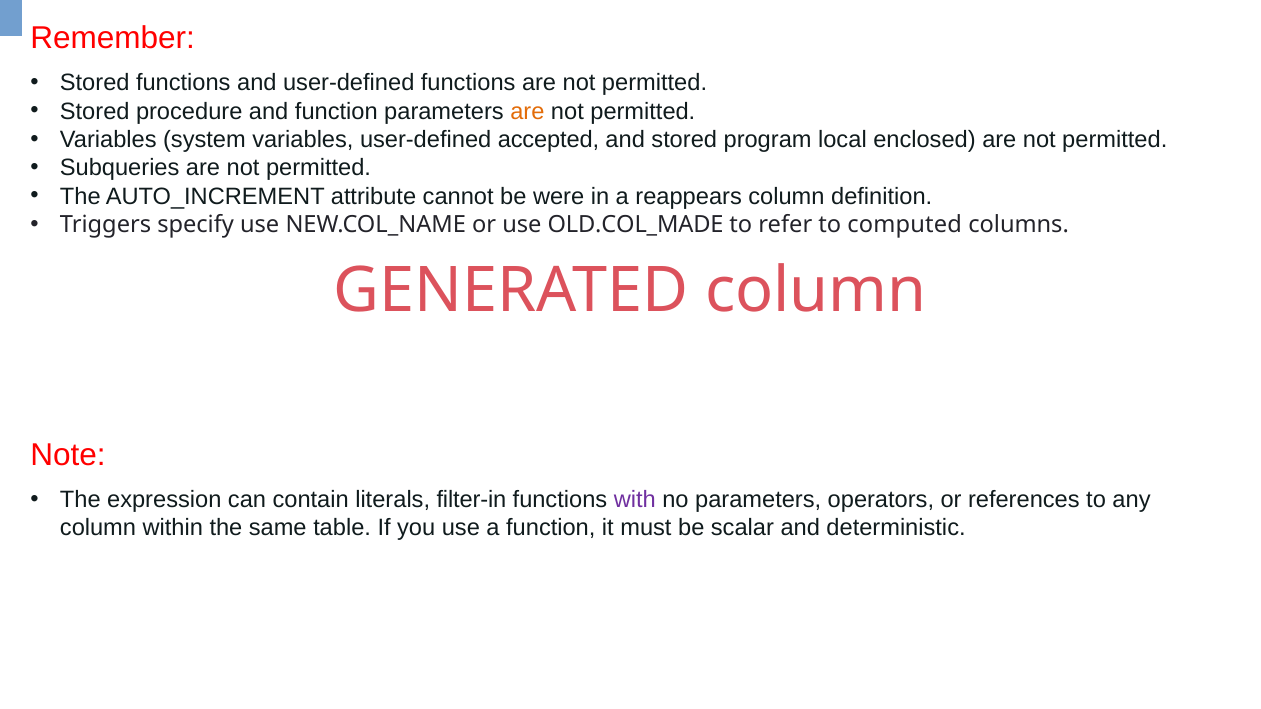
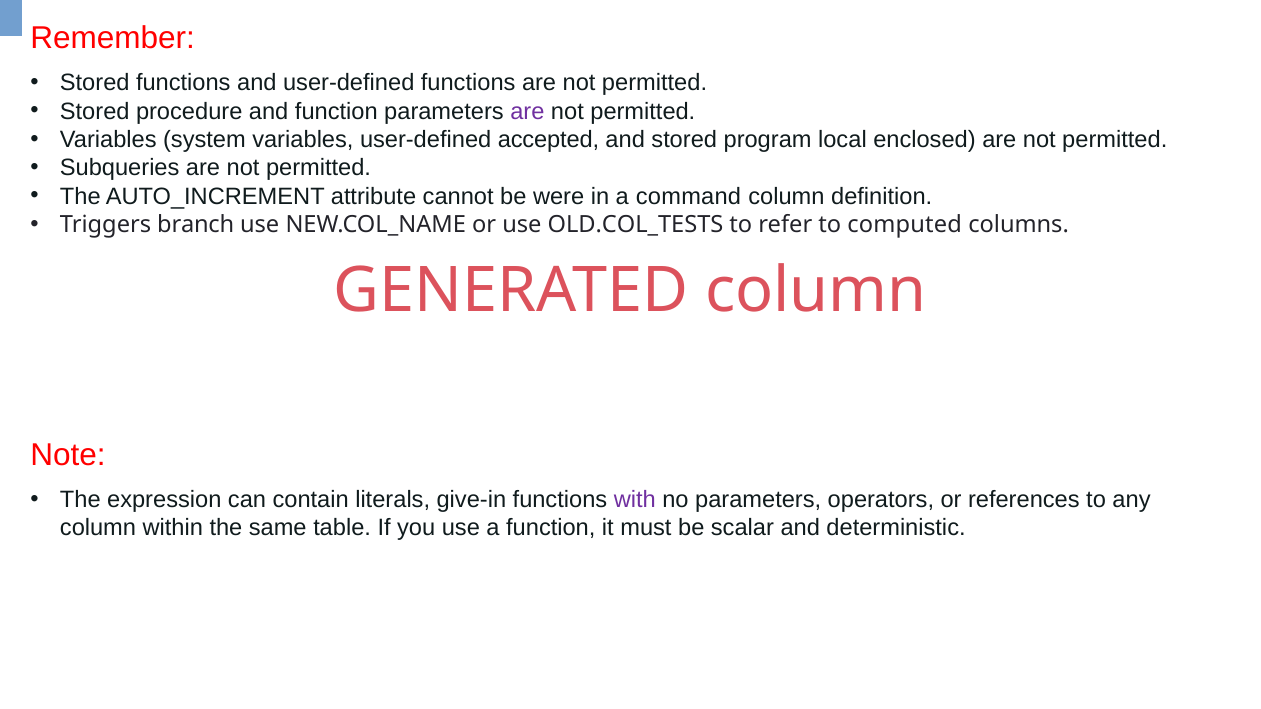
are at (527, 111) colour: orange -> purple
reappears: reappears -> command
specify: specify -> branch
OLD.COL_MADE: OLD.COL_MADE -> OLD.COL_TESTS
filter-in: filter-in -> give-in
